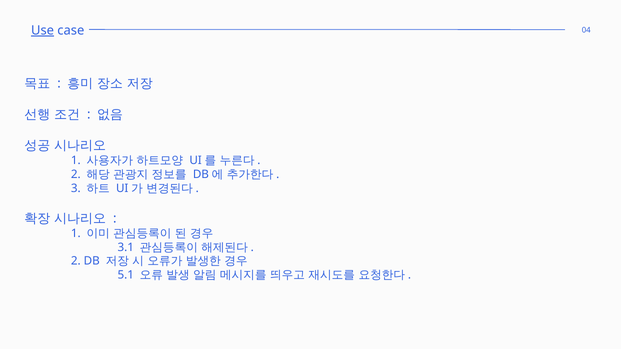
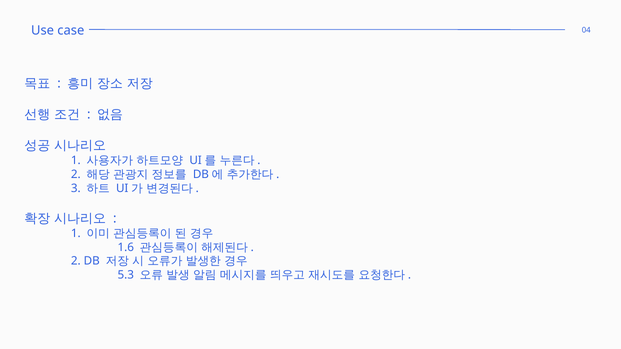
Use underline: present -> none
3.1: 3.1 -> 1.6
5.1: 5.1 -> 5.3
